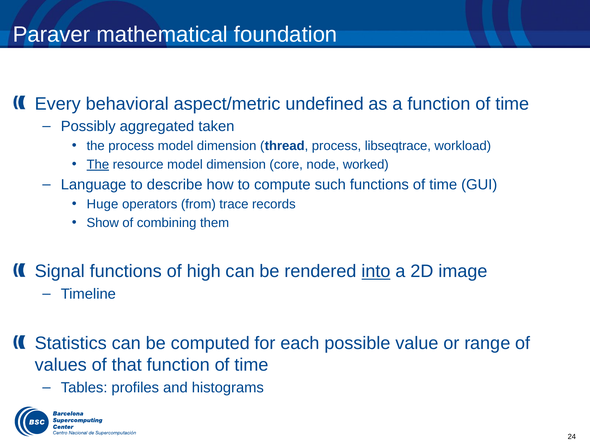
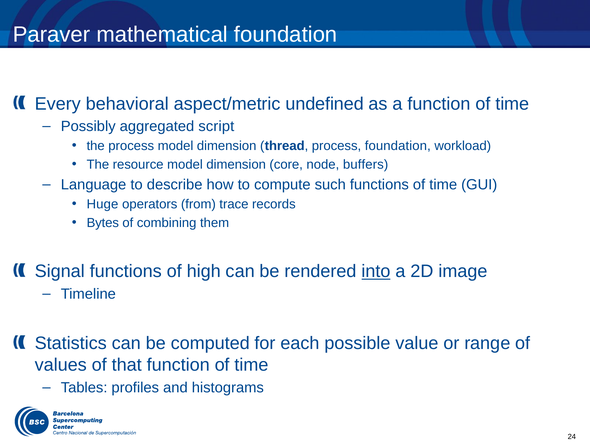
taken: taken -> script
process libseqtrace: libseqtrace -> foundation
The at (98, 165) underline: present -> none
worked: worked -> buffers
Show: Show -> Bytes
